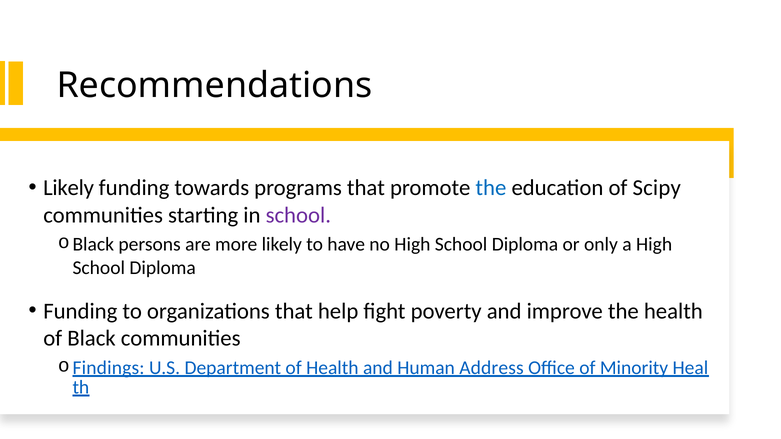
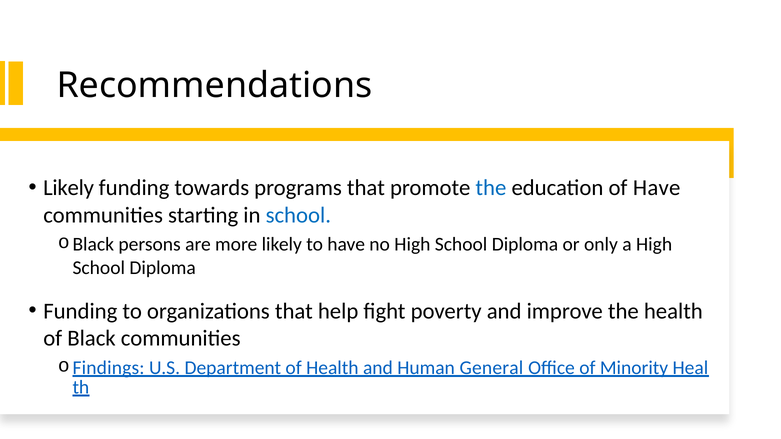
of Scipy: Scipy -> Have
school at (298, 215) colour: purple -> blue
Address: Address -> General
